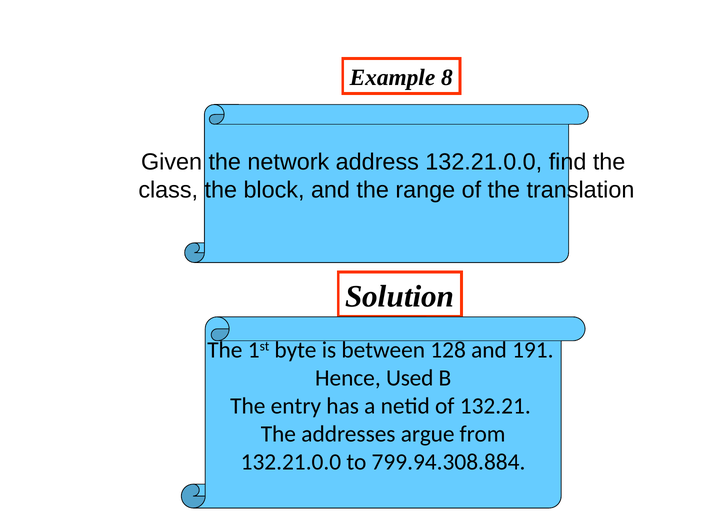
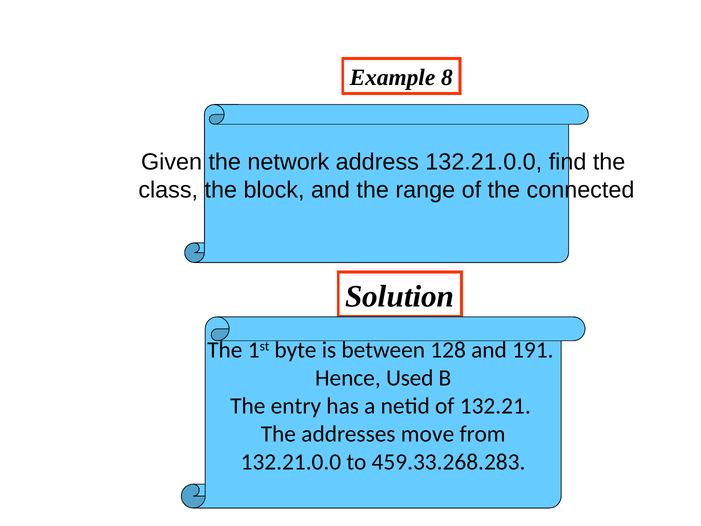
translation: translation -> connected
argue: argue -> move
799.94.308.884: 799.94.308.884 -> 459.33.268.283
